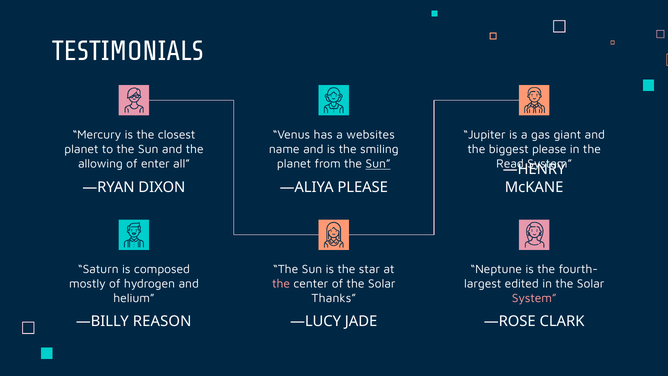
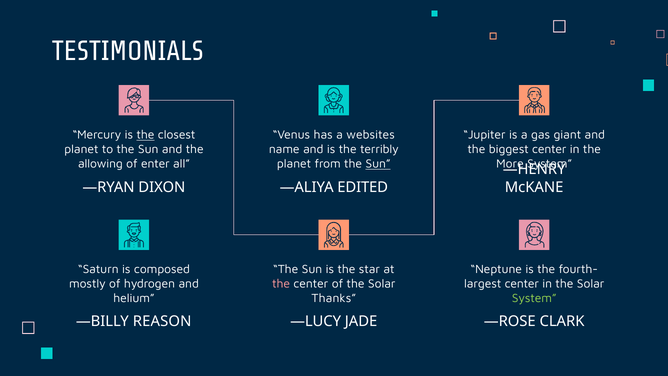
the at (145, 135) underline: none -> present
smiling: smiling -> terribly
biggest please: please -> center
Read: Read -> More
—ALIYA PLEASE: PLEASE -> EDITED
edited at (522, 283): edited -> center
System at (534, 298) colour: pink -> light green
